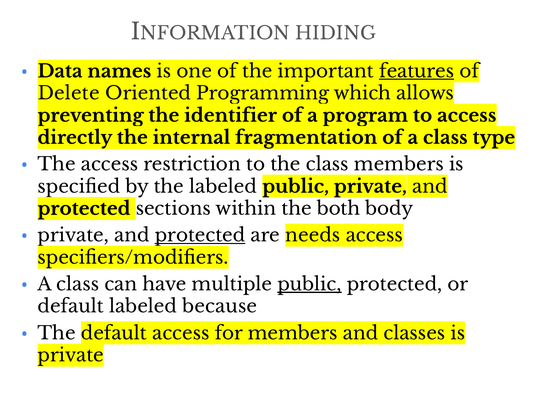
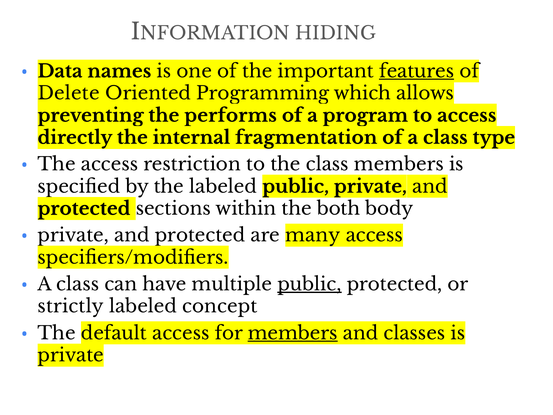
identifier: identifier -> performs
protected at (200, 235) underline: present -> none
needs: needs -> many
default at (71, 306): default -> strictly
because: because -> concept
members at (293, 333) underline: none -> present
